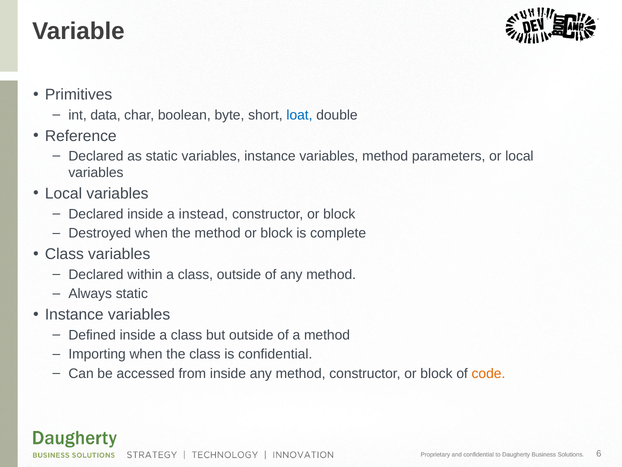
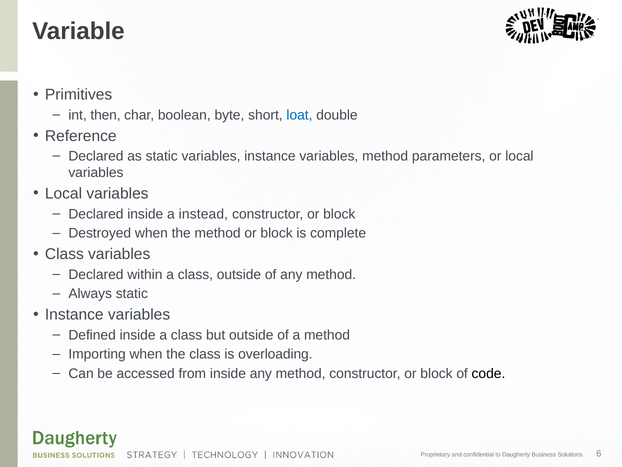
data: data -> then
is confidential: confidential -> overloading
code colour: orange -> black
